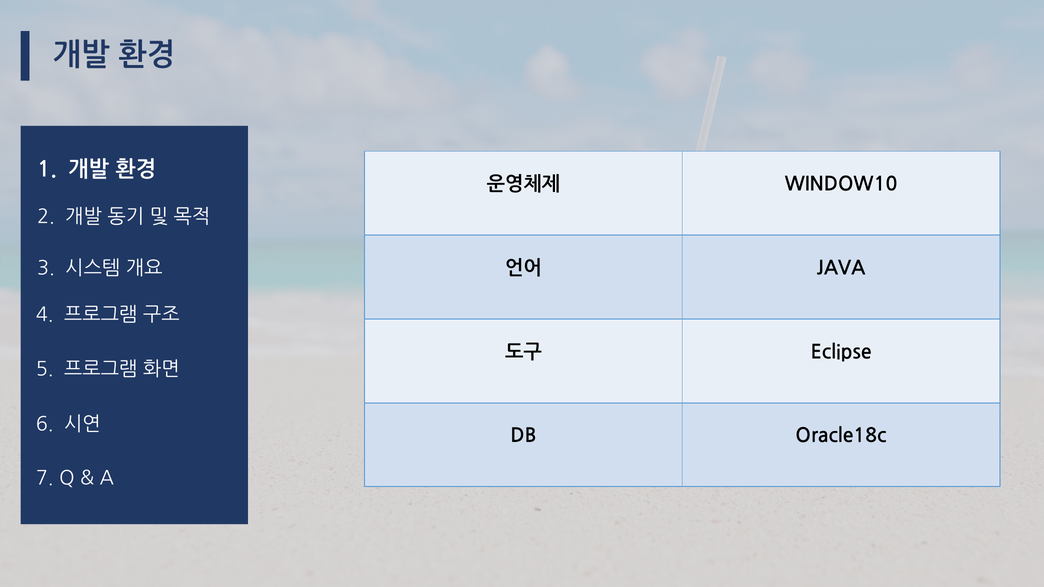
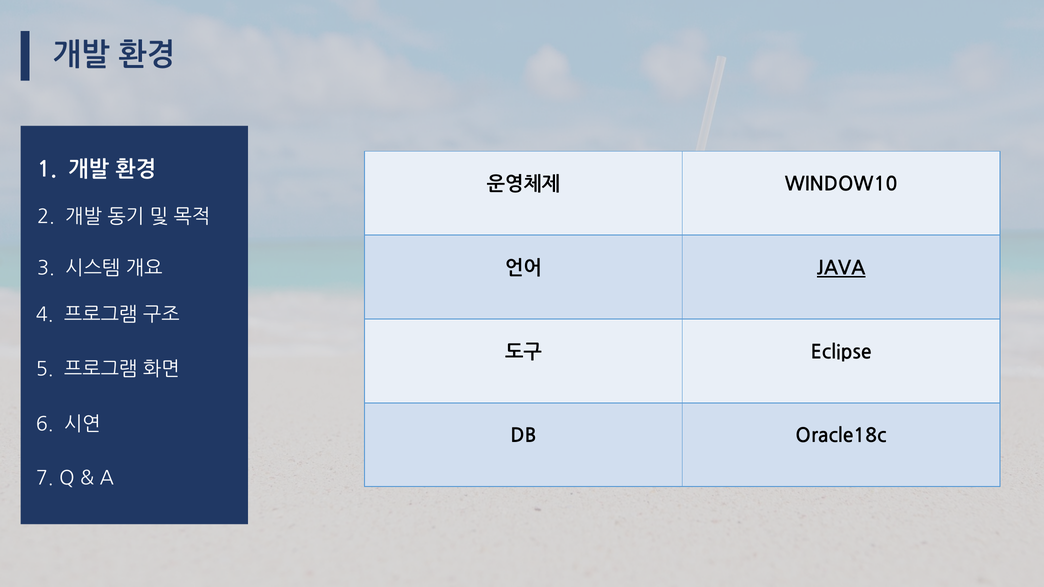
JAVA underline: none -> present
